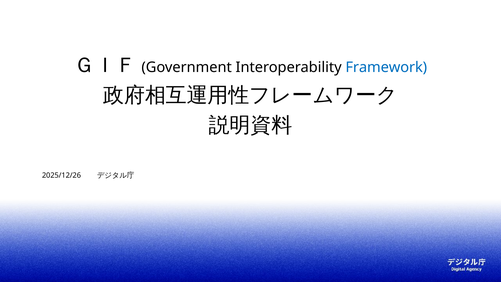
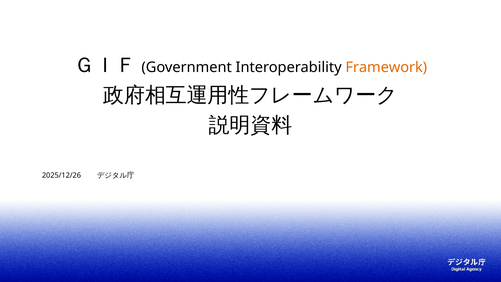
Framework colour: blue -> orange
